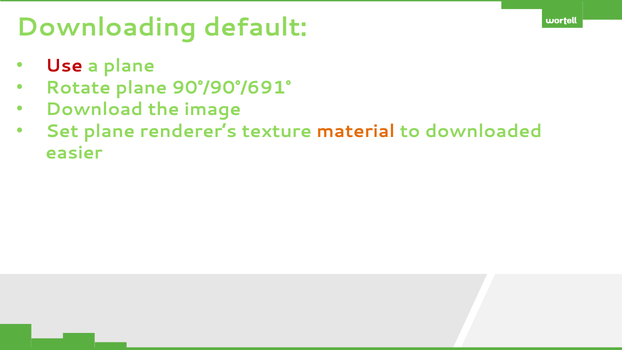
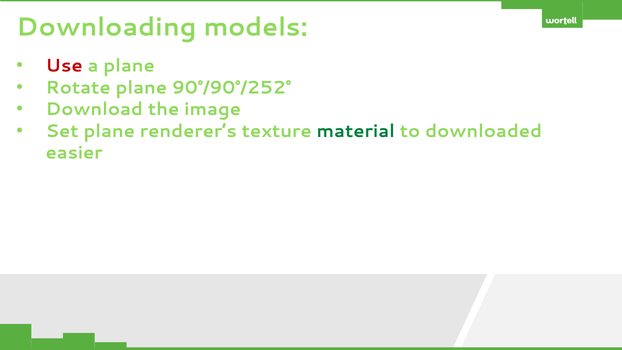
default: default -> models
90°/90°/691°: 90°/90°/691° -> 90°/90°/252°
material colour: orange -> green
